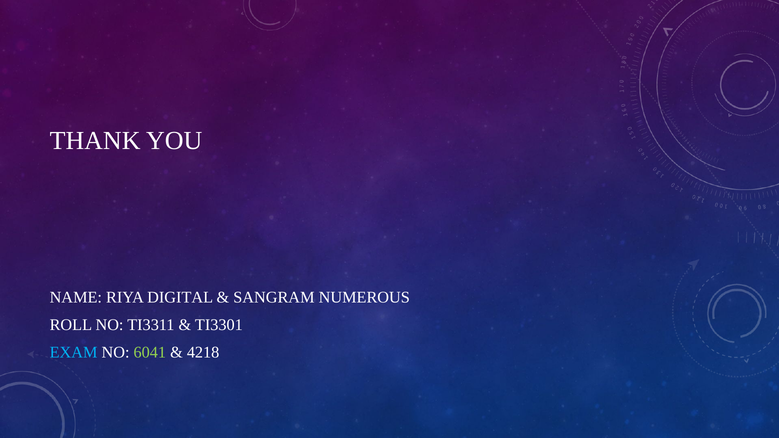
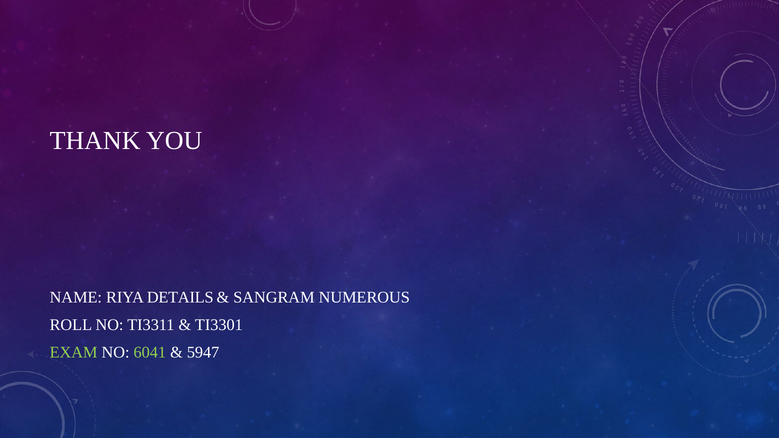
DIGITAL: DIGITAL -> DETAILS
EXAM colour: light blue -> light green
4218: 4218 -> 5947
